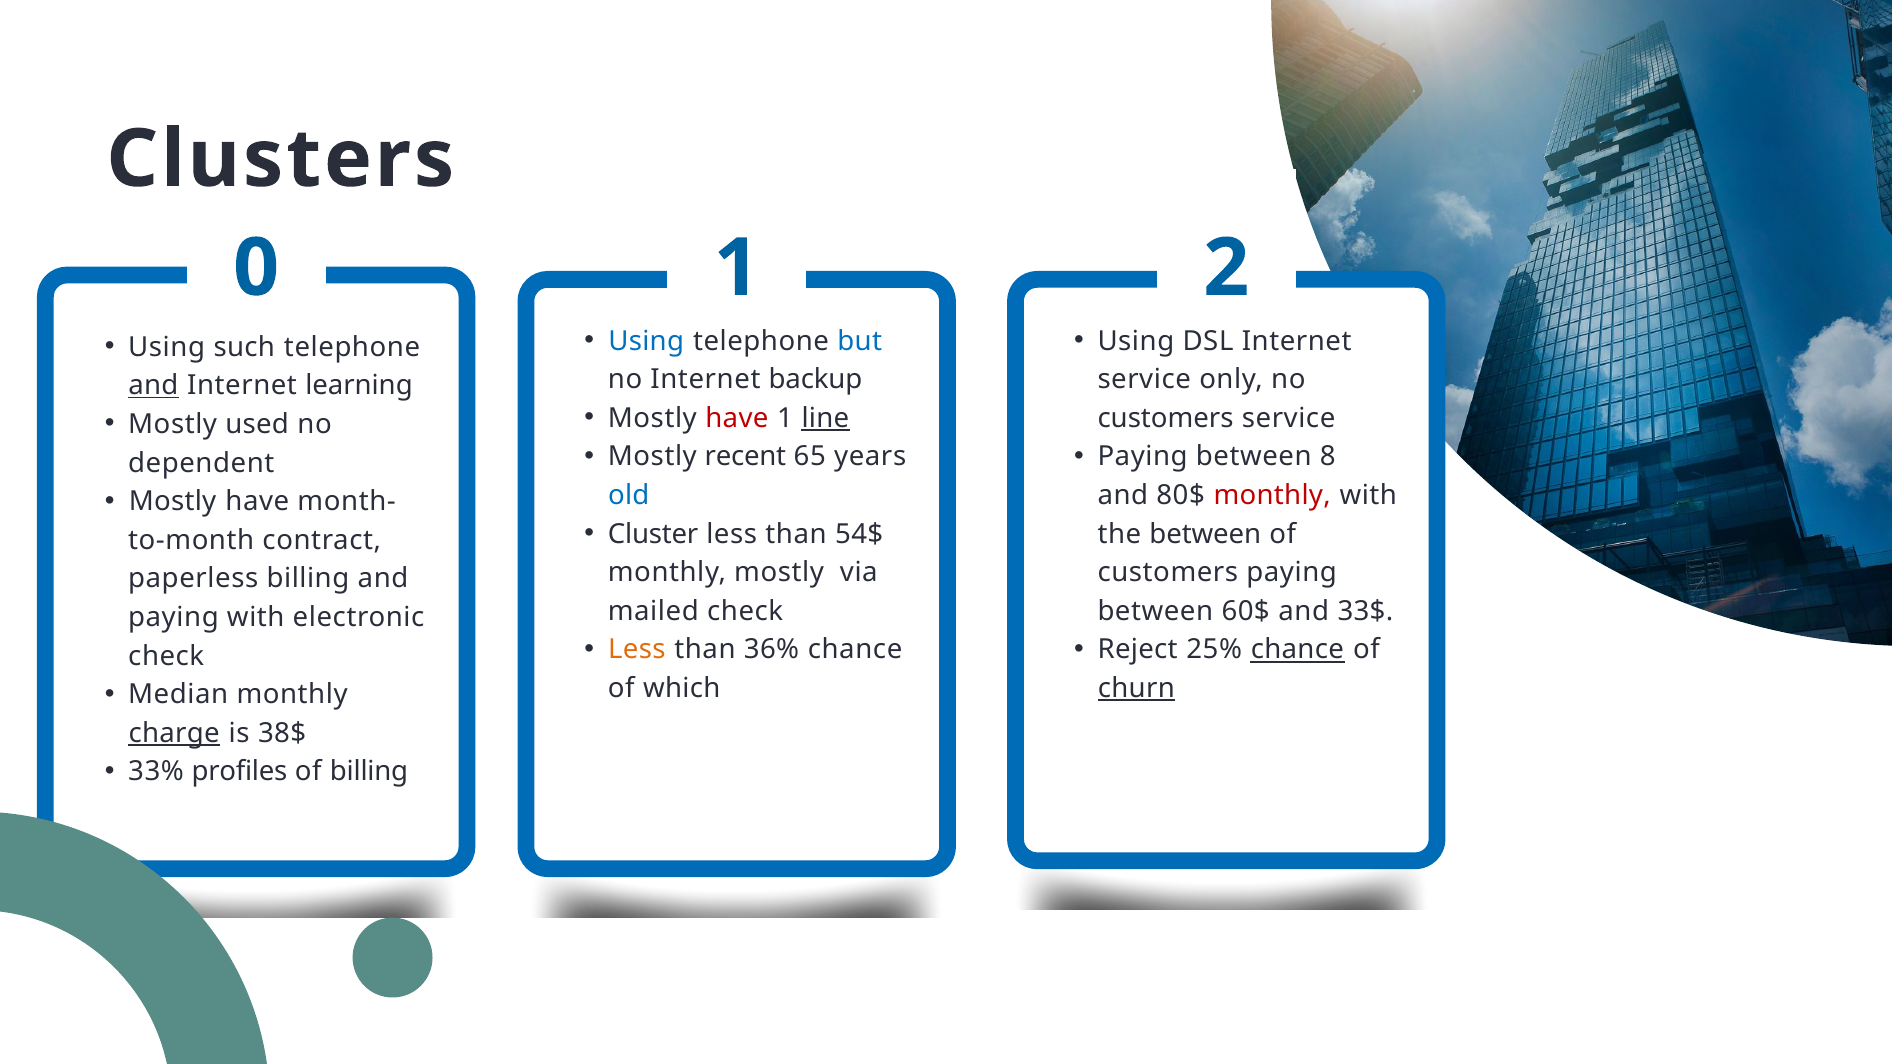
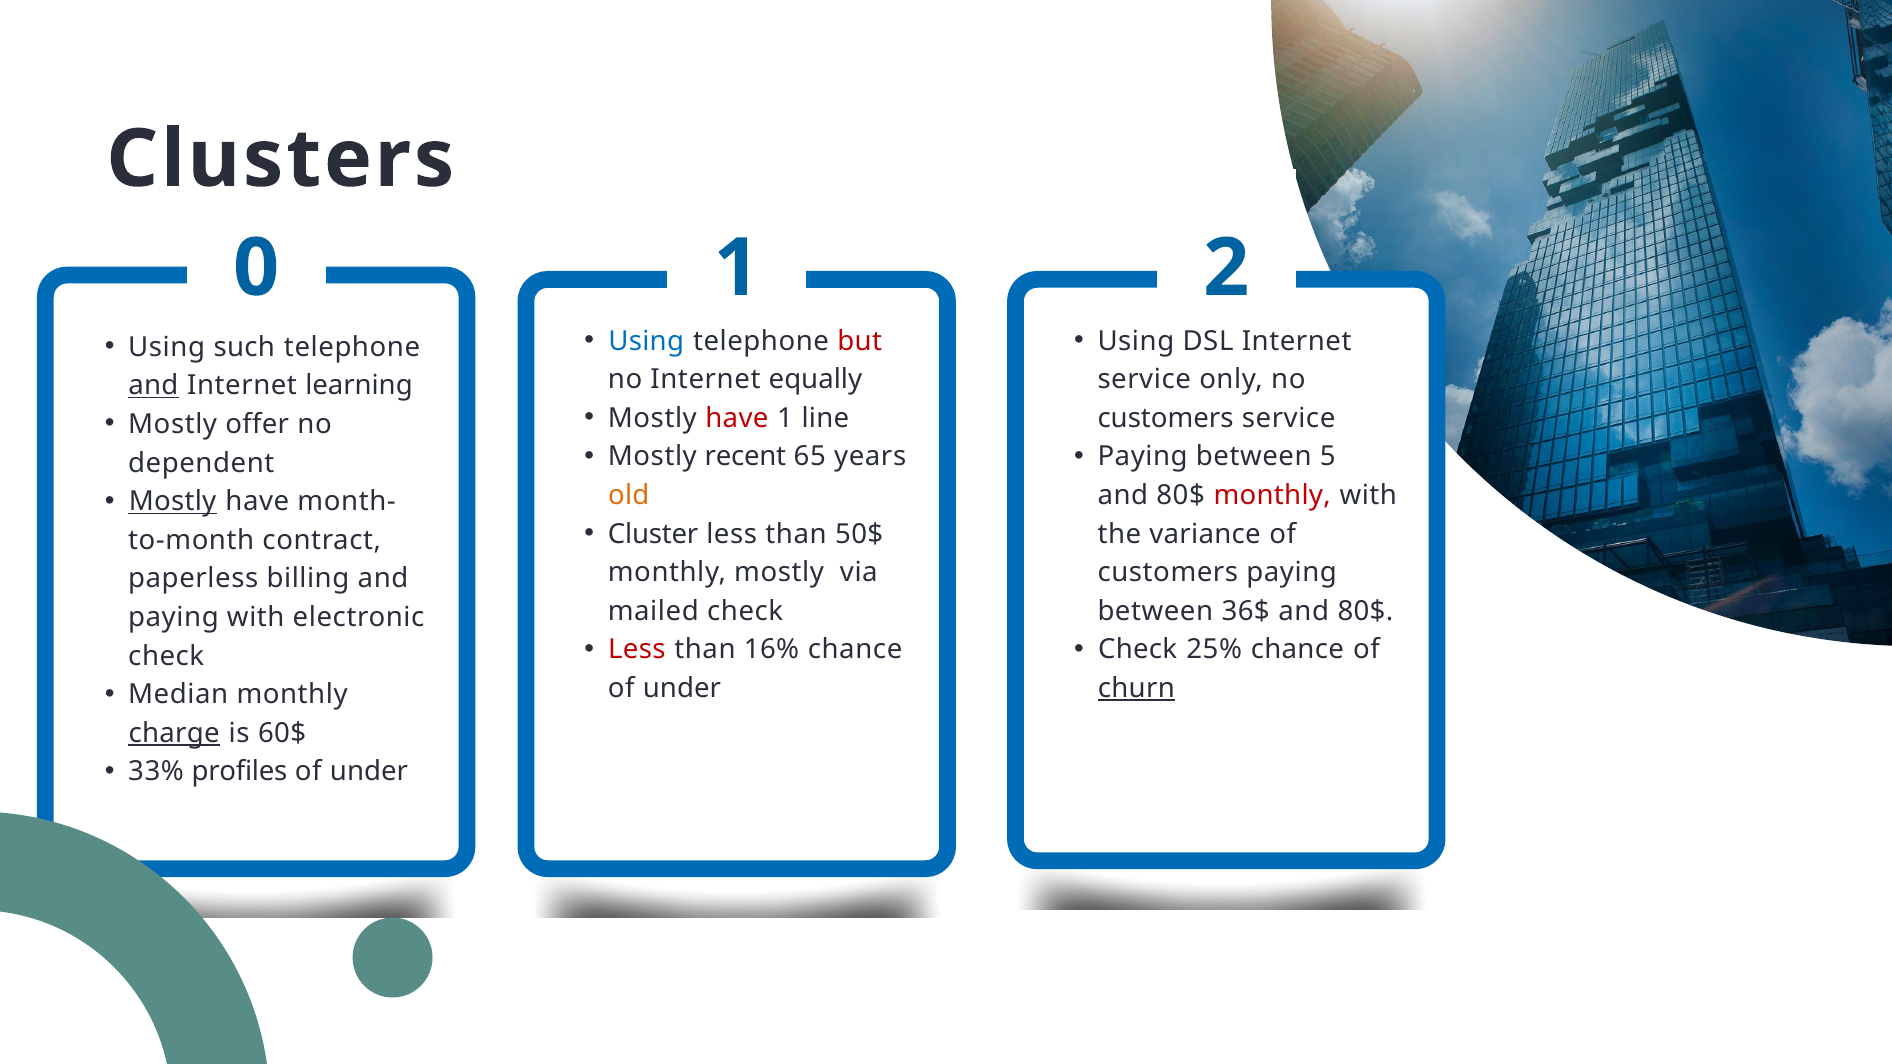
but colour: blue -> red
backup: backup -> equally
line underline: present -> none
used: used -> offer
8: 8 -> 5
Mostly at (173, 502) underline: none -> present
old colour: blue -> orange
54$: 54$ -> 50$
the between: between -> variance
60$: 60$ -> 36$
33$ at (1365, 611): 33$ -> 80$
Less at (637, 650) colour: orange -> red
36%: 36% -> 16%
Reject at (1138, 650): Reject -> Check
chance at (1297, 650) underline: present -> none
which at (682, 689): which -> under
38$: 38$ -> 60$
billing at (369, 772): billing -> under
